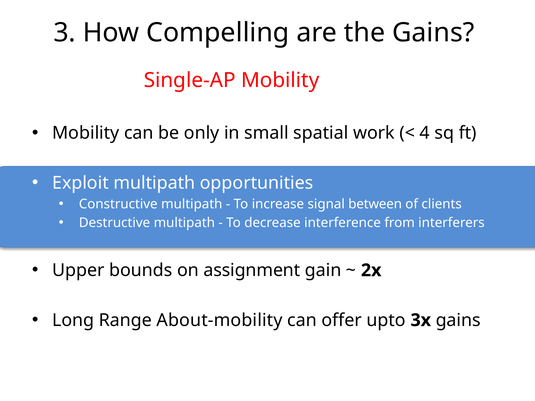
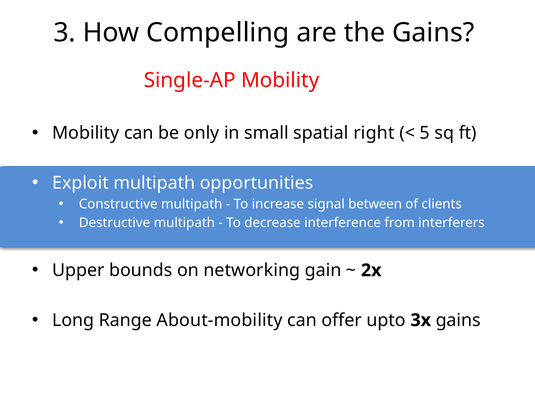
work: work -> right
4: 4 -> 5
assignment: assignment -> networking
